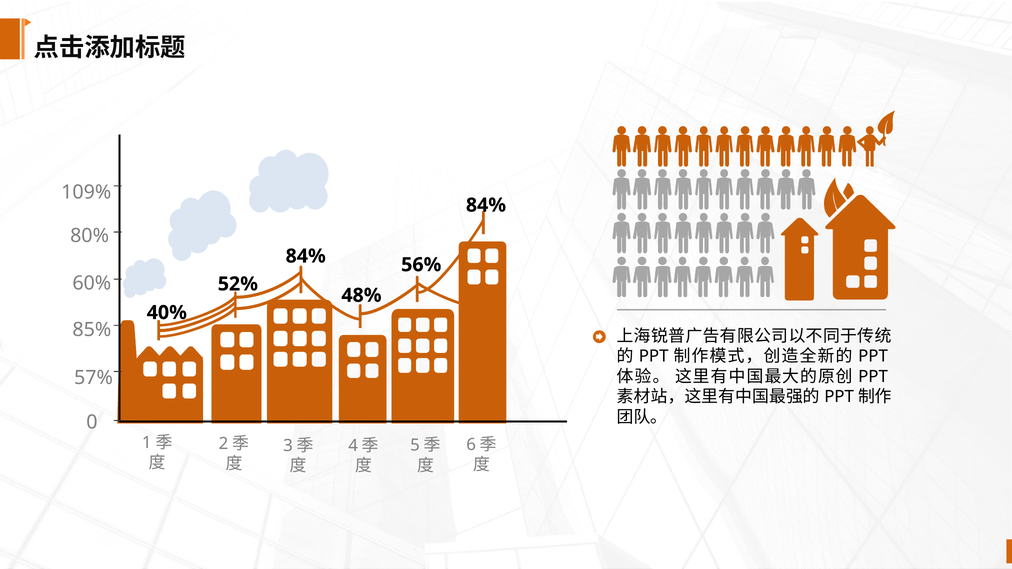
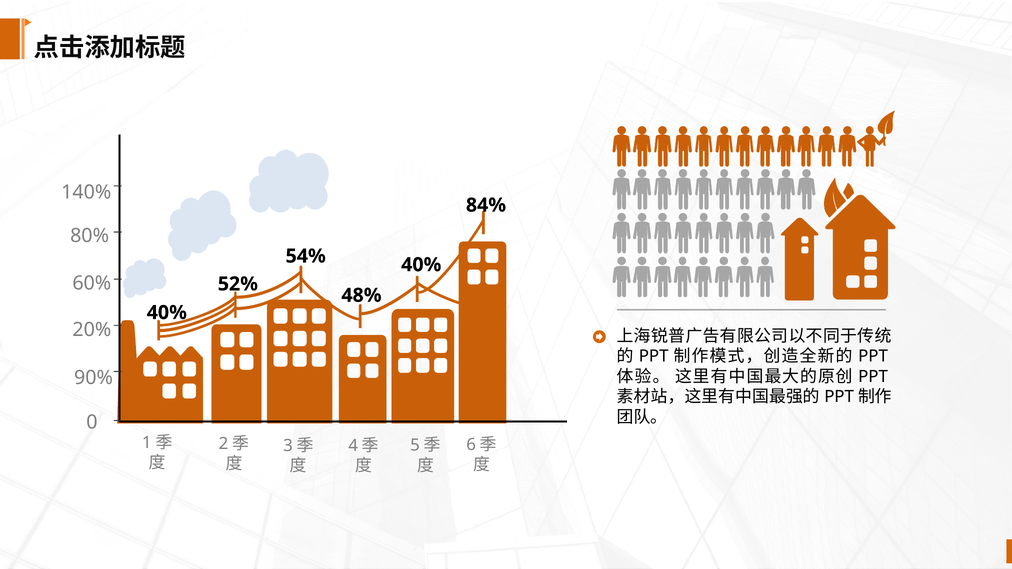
109%: 109% -> 140%
84% at (306, 256): 84% -> 54%
56% at (421, 265): 56% -> 40%
85%: 85% -> 20%
57%: 57% -> 90%
